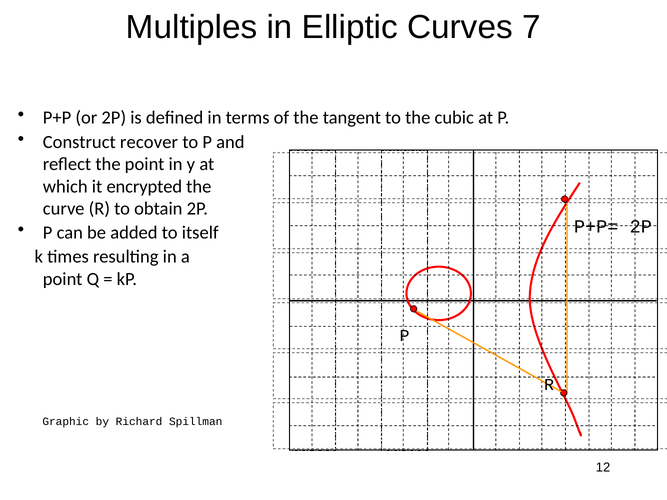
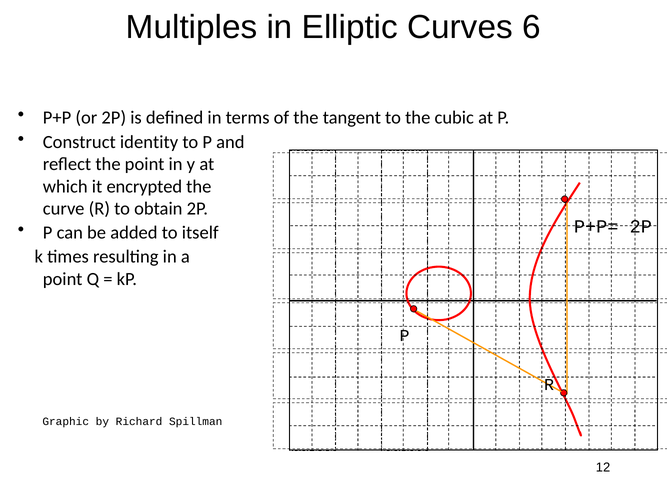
7: 7 -> 6
recover: recover -> identity
